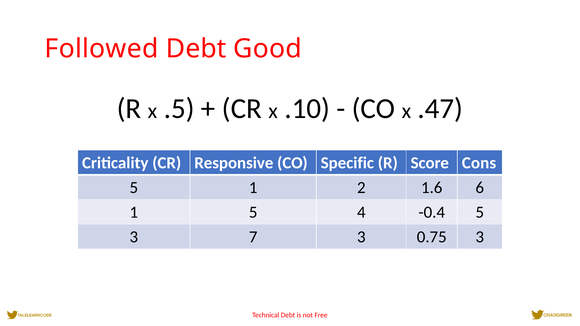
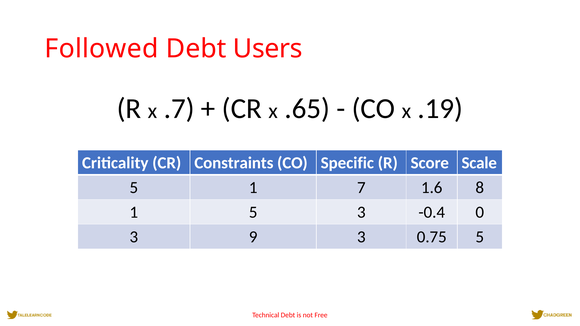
Good: Good -> Users
.5: .5 -> .7
.10: .10 -> .65
.47: .47 -> .19
Responsive: Responsive -> Constraints
Cons: Cons -> Scale
2: 2 -> 7
6: 6 -> 8
5 4: 4 -> 3
-0.4 5: 5 -> 0
7: 7 -> 9
0.75 3: 3 -> 5
